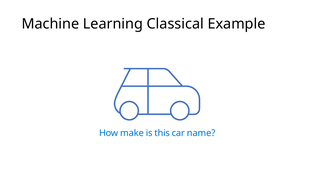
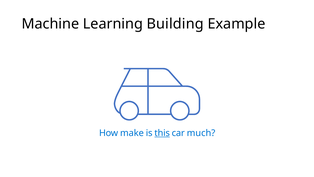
Classical: Classical -> Building
this underline: none -> present
name: name -> much
